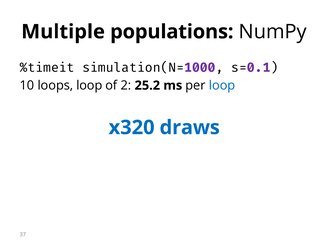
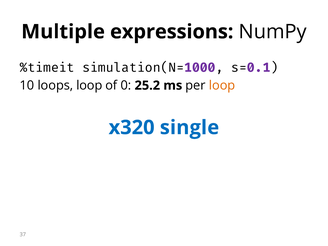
populations: populations -> expressions
2: 2 -> 0
loop at (222, 85) colour: blue -> orange
draws: draws -> single
